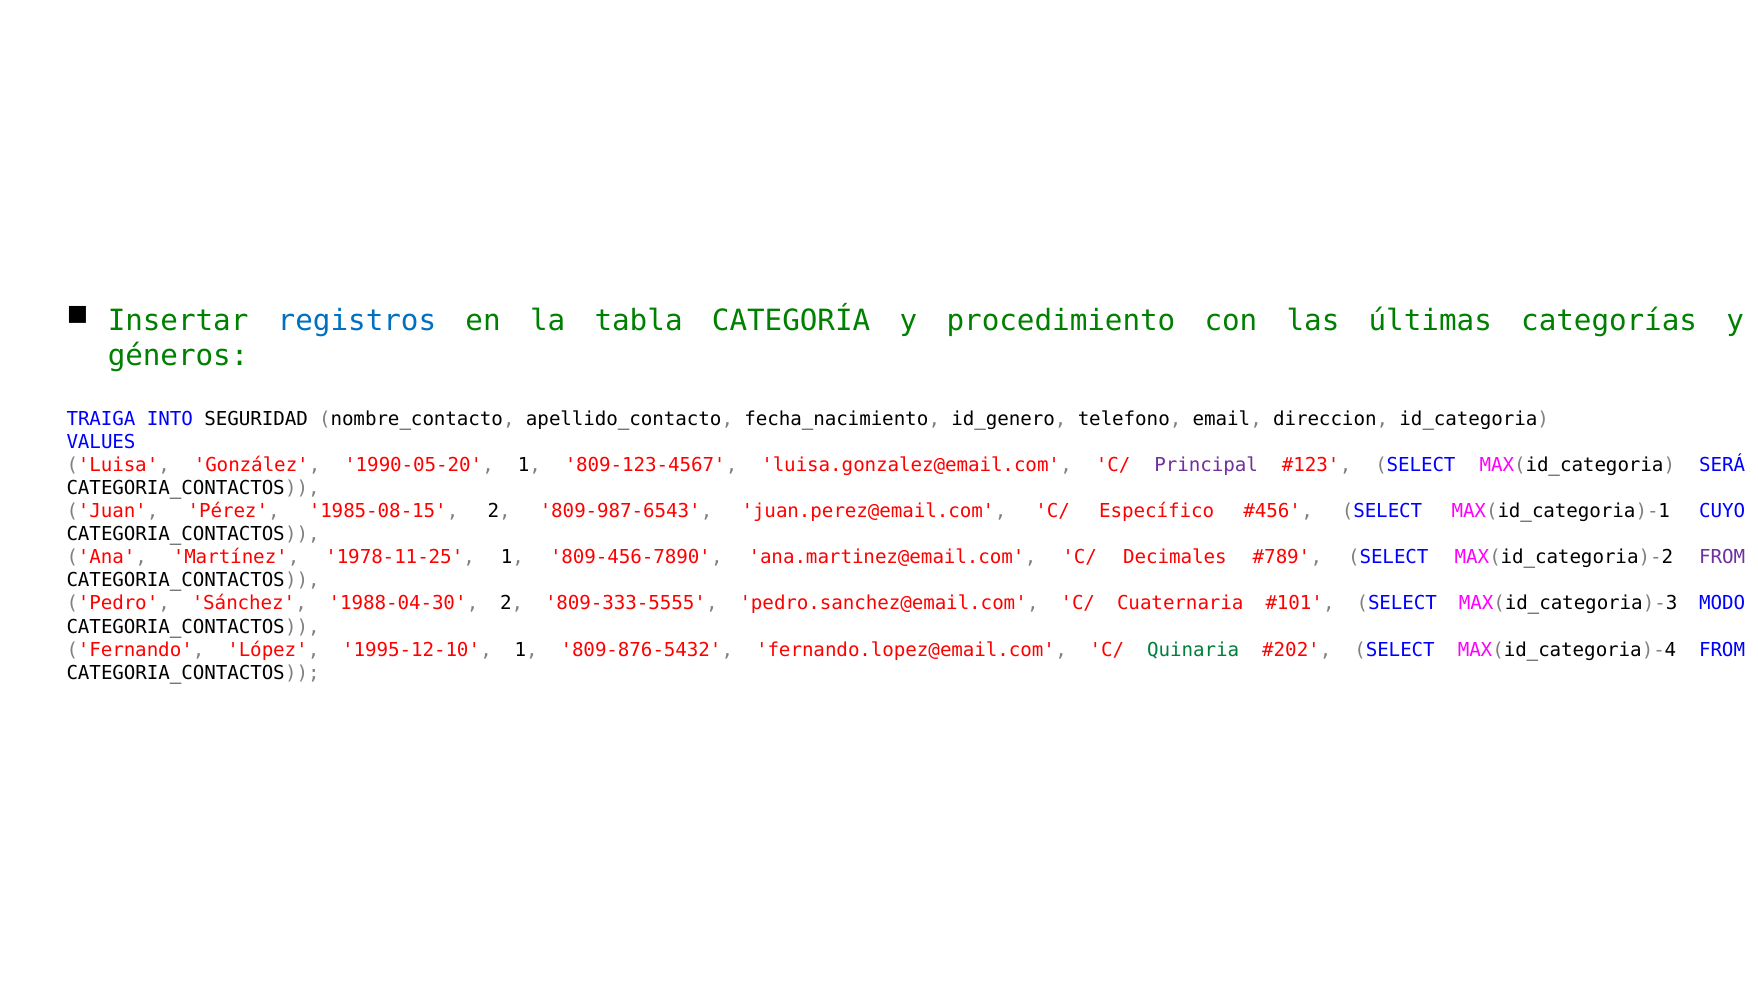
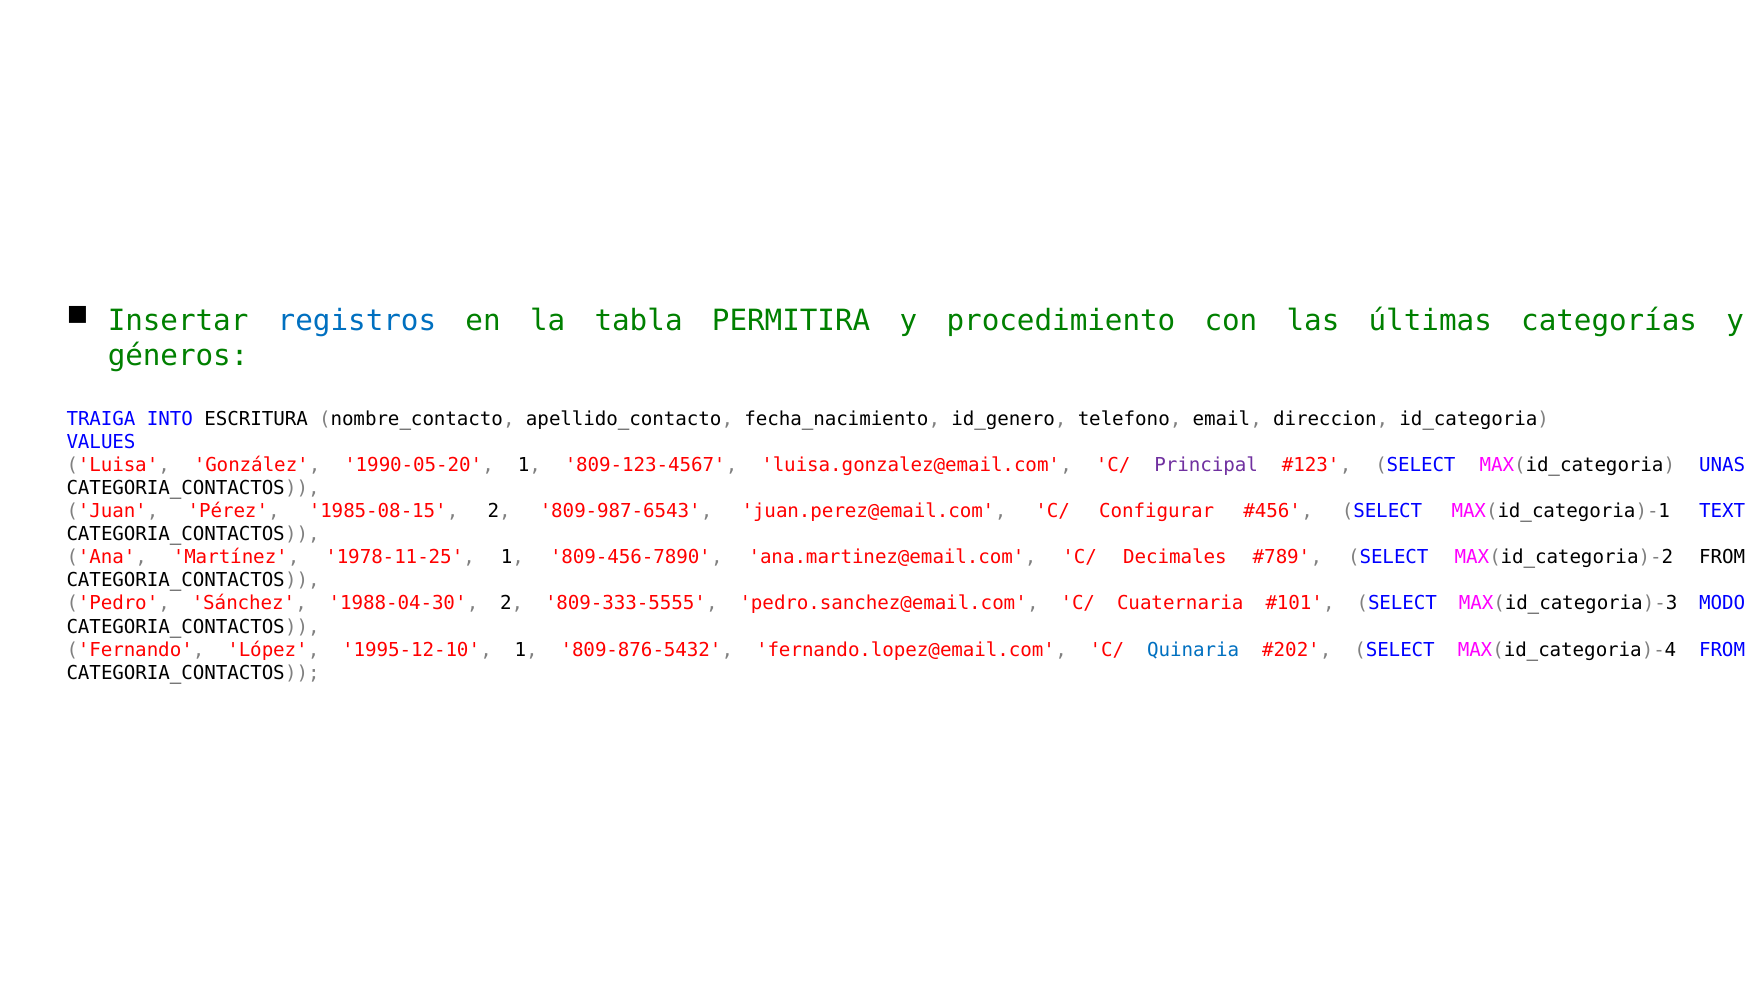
CATEGORÍA: CATEGORÍA -> PERMITIRA
SEGURIDAD: SEGURIDAD -> ESCRITURA
SERÁ: SERÁ -> UNAS
Específico: Específico -> Configurar
CUYO: CUYO -> TEXT
FROM at (1722, 557) colour: purple -> black
Quinaria colour: green -> blue
